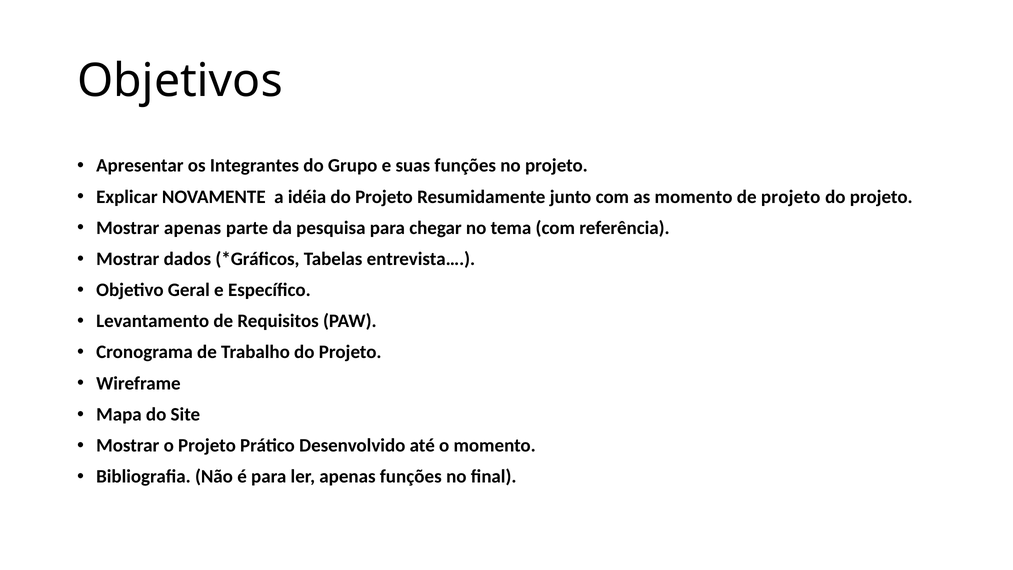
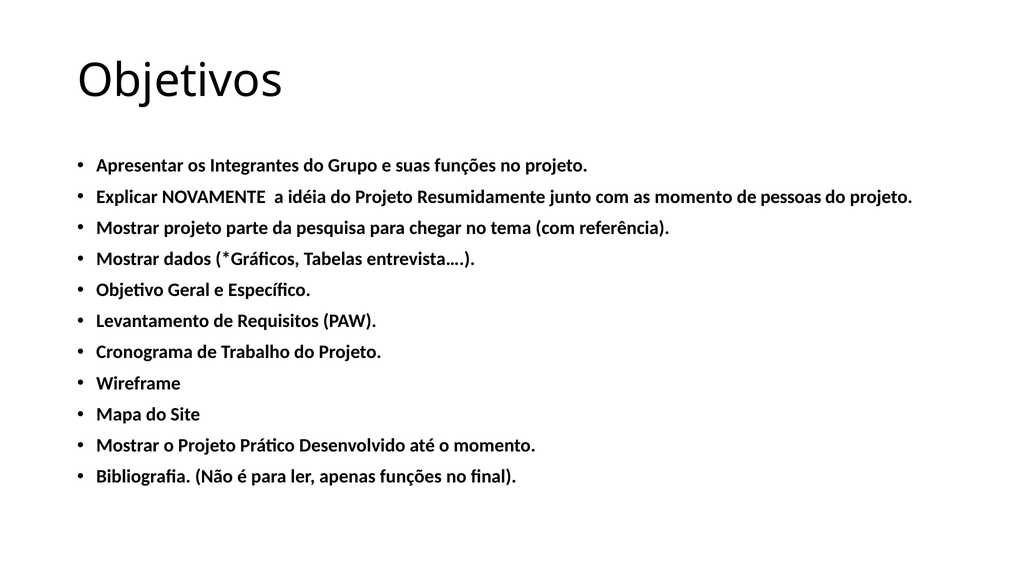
de projeto: projeto -> pessoas
Mostrar apenas: apenas -> projeto
